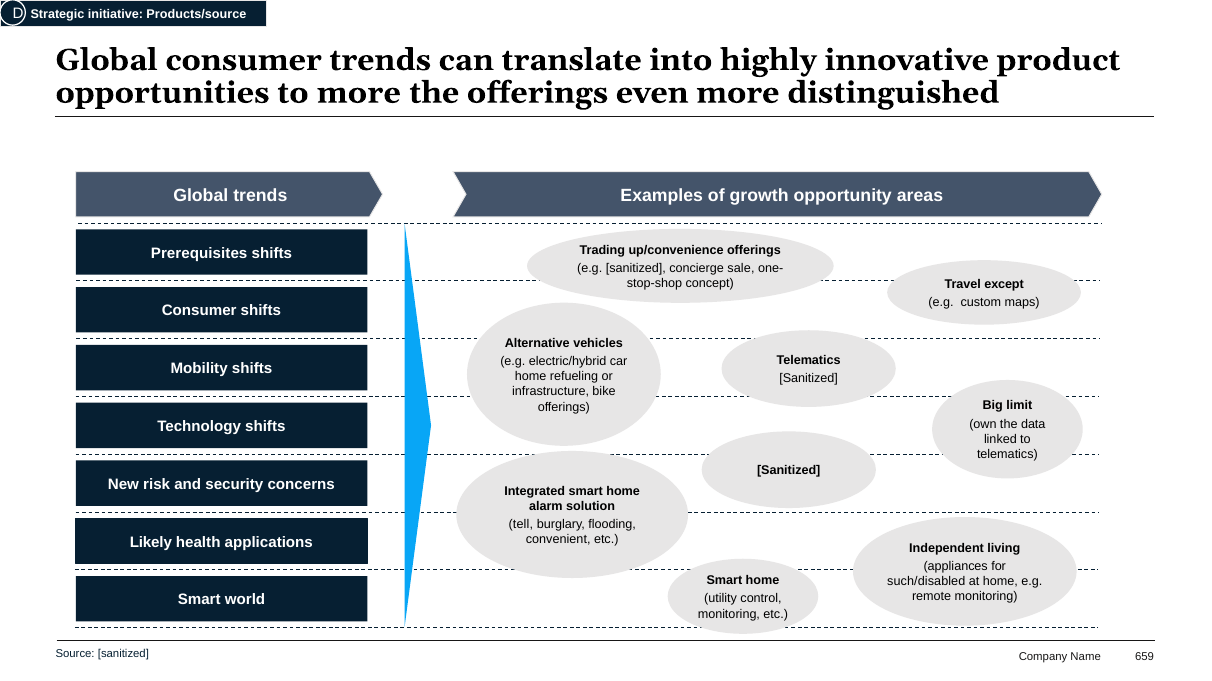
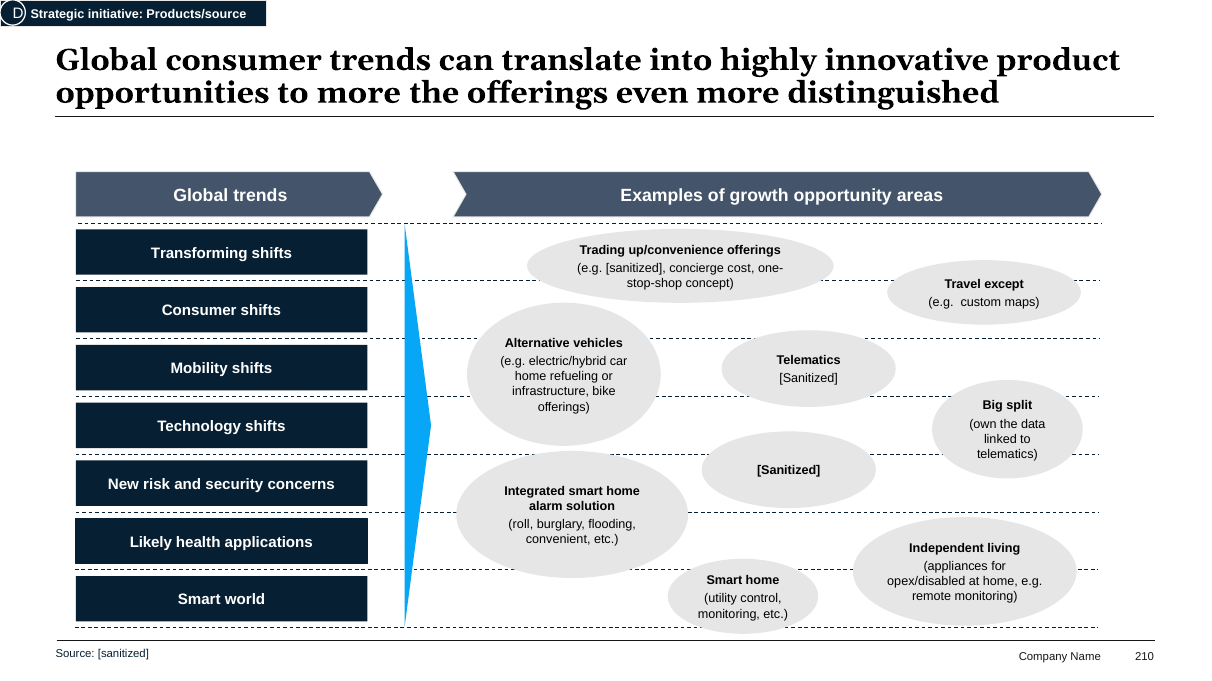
Prerequisites: Prerequisites -> Transforming
sale: sale -> cost
limit: limit -> split
tell: tell -> roll
such/disabled: such/disabled -> opex/disabled
659: 659 -> 210
